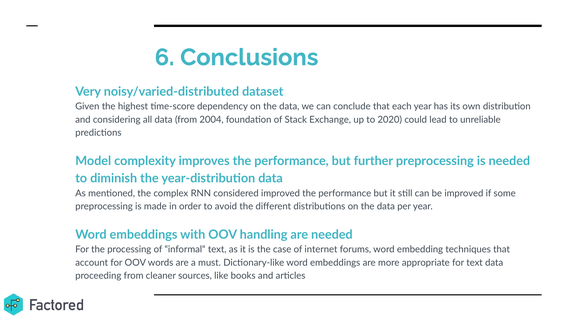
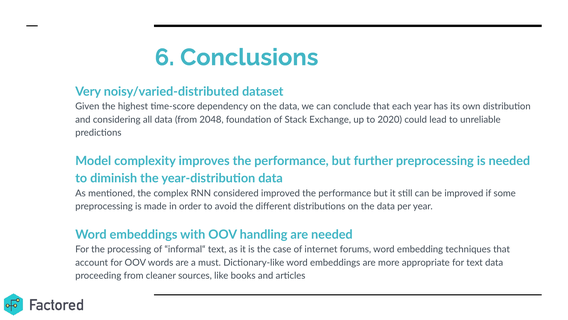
2004: 2004 -> 2048
